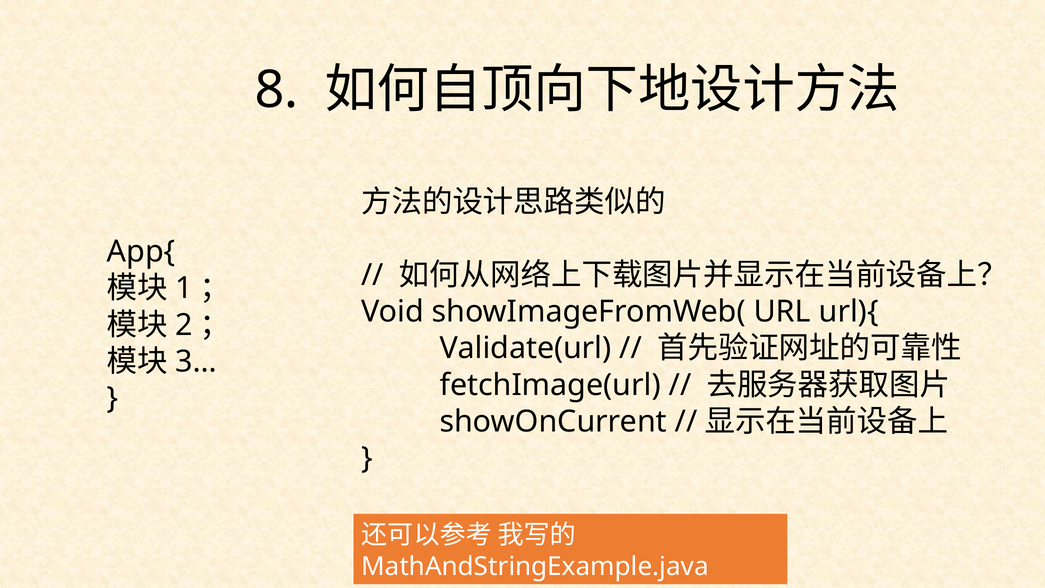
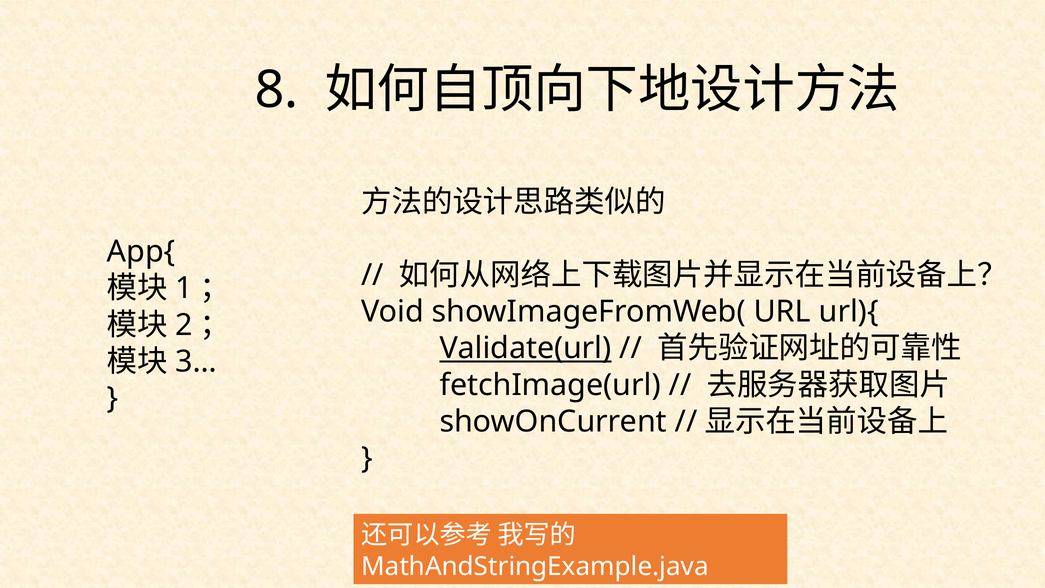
Validate(url underline: none -> present
